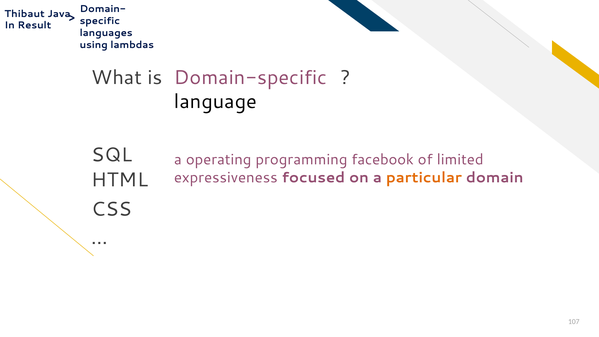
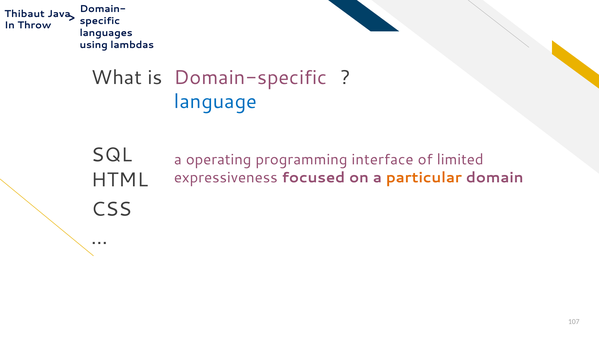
Result: Result -> Throw
language colour: black -> blue
facebook: facebook -> interface
